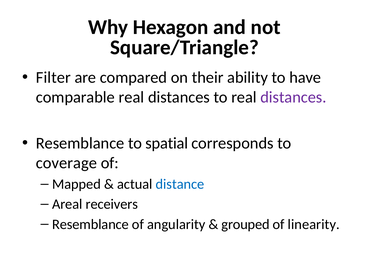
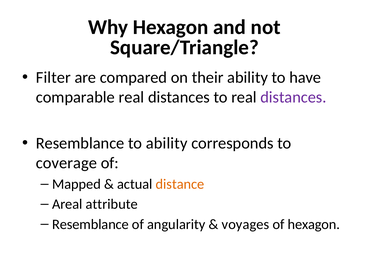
to spatial: spatial -> ability
distance colour: blue -> orange
receivers: receivers -> attribute
grouped: grouped -> voyages
of linearity: linearity -> hexagon
